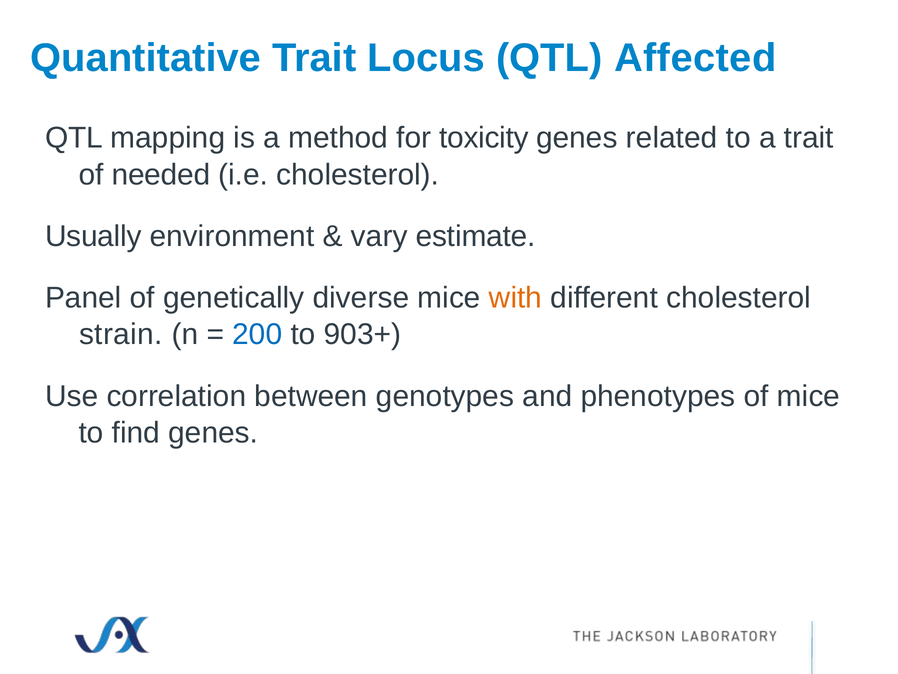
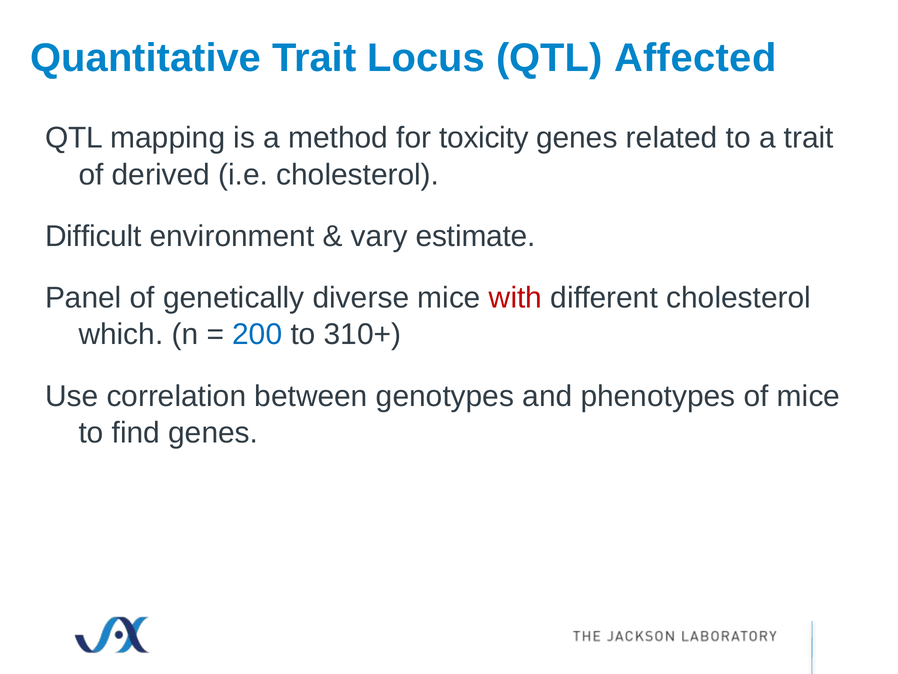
needed: needed -> derived
Usually: Usually -> Difficult
with colour: orange -> red
strain: strain -> which
903+: 903+ -> 310+
